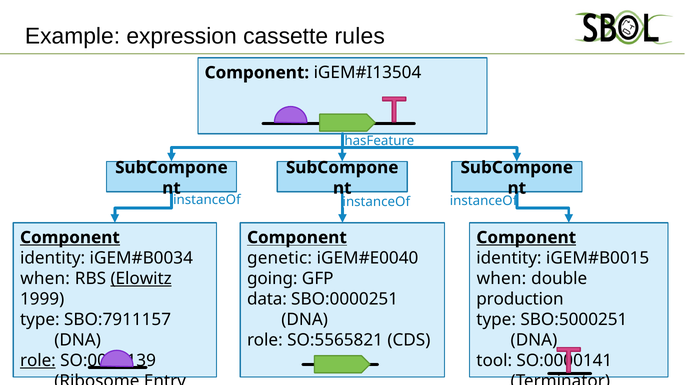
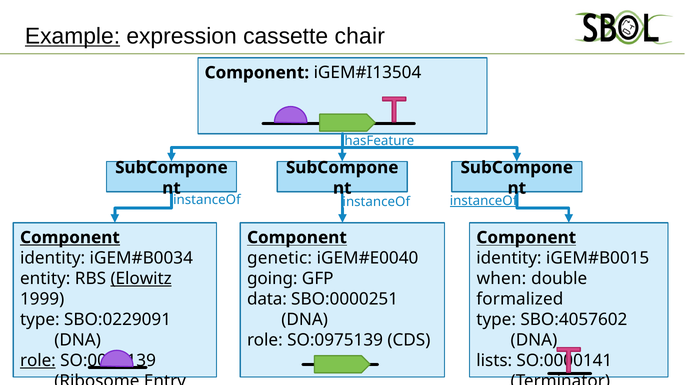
Example underline: none -> present
rules: rules -> chair
instanceOf at (484, 201) underline: none -> present
Component at (526, 238) underline: present -> none
when at (45, 279): when -> entity
production: production -> formalized
SBO:7911157: SBO:7911157 -> SBO:0229091
SBO:5000251: SBO:5000251 -> SBO:4057602
SO:5565821: SO:5565821 -> SO:0975139
tool: tool -> lists
